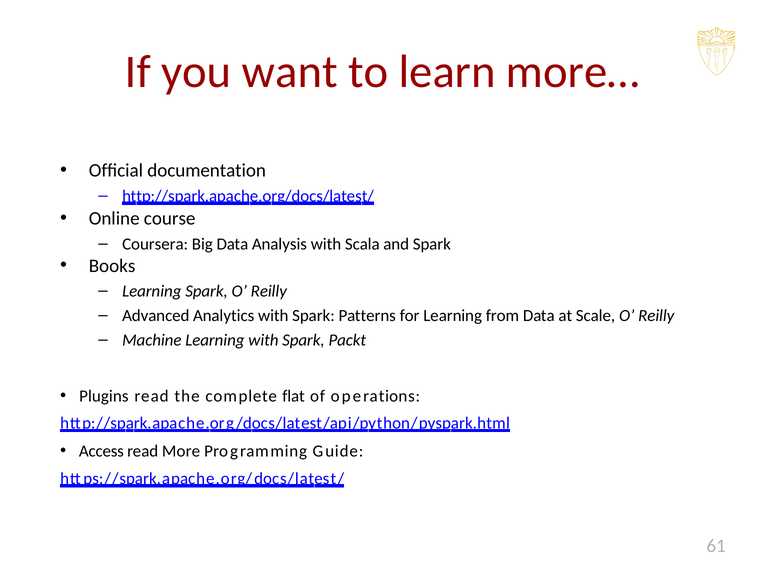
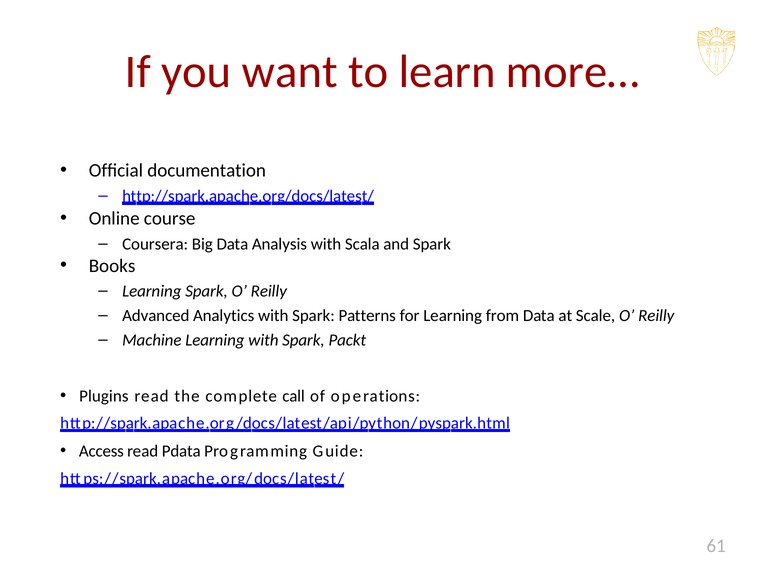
flat: flat -> call
More: More -> Pdata
